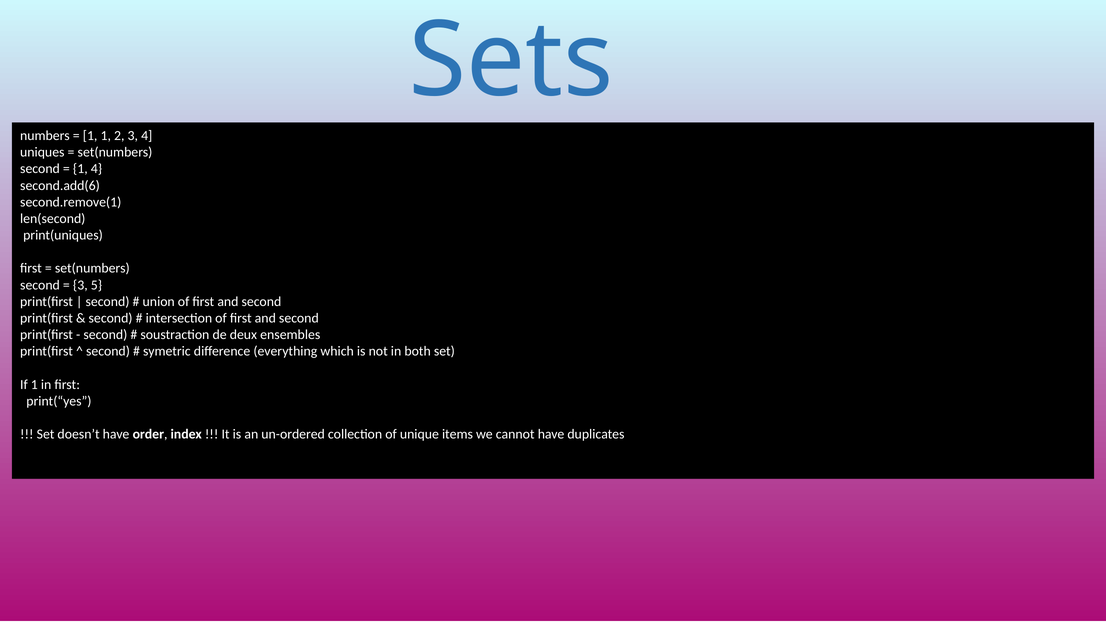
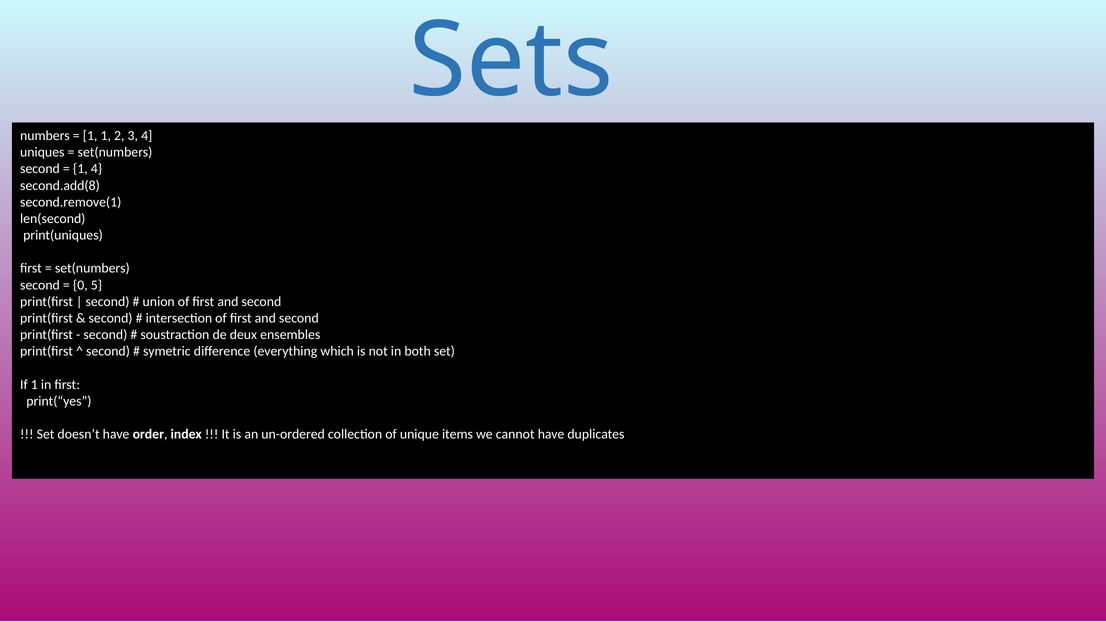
second.add(6: second.add(6 -> second.add(8
3 at (80, 285): 3 -> 0
